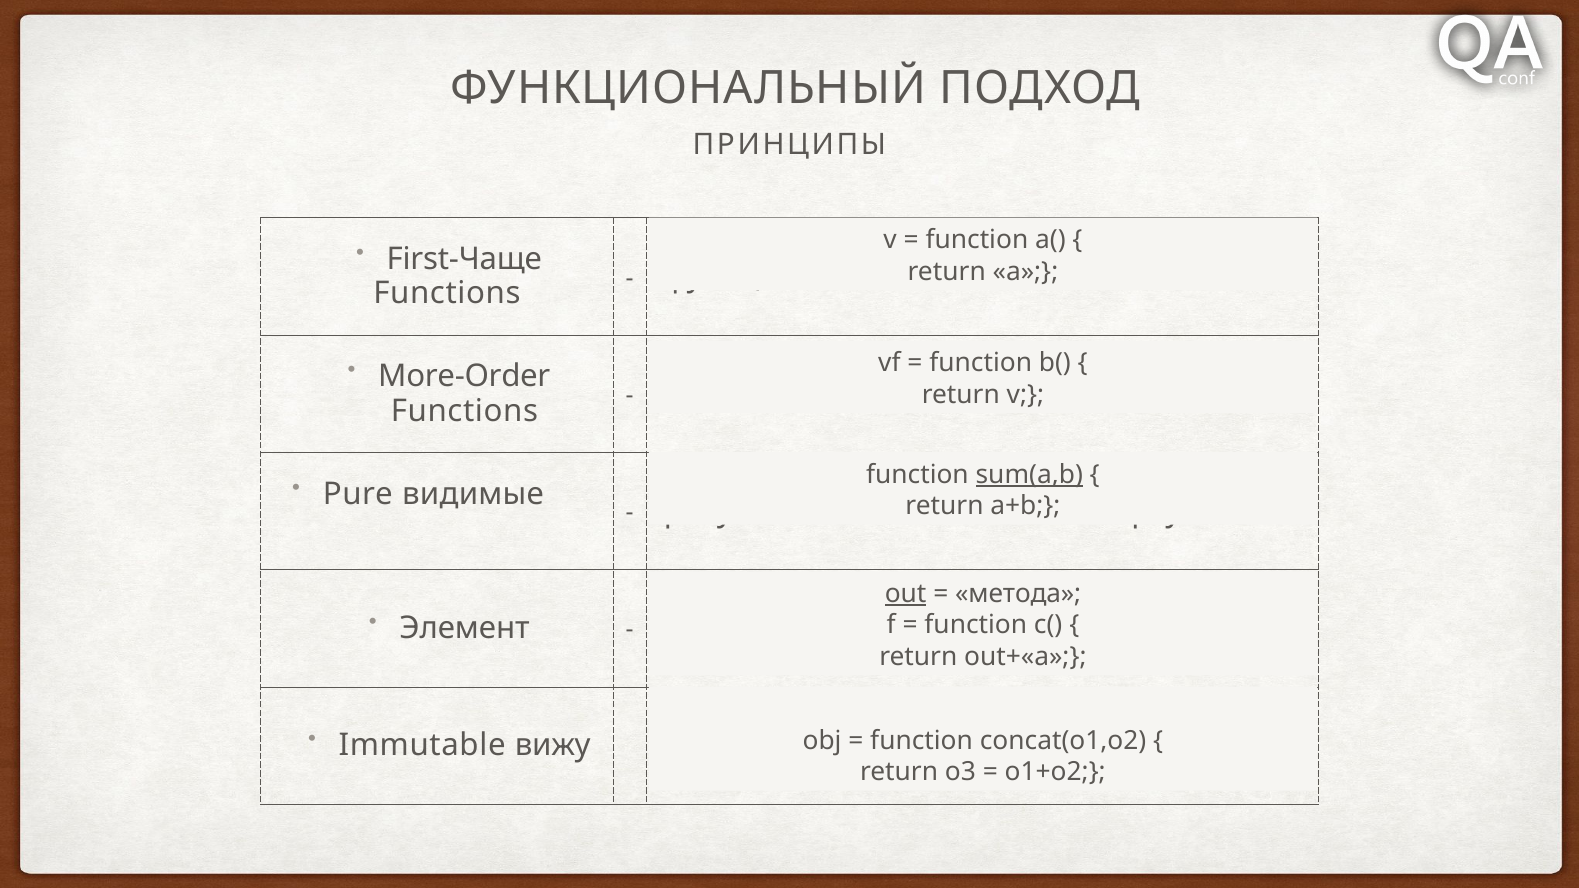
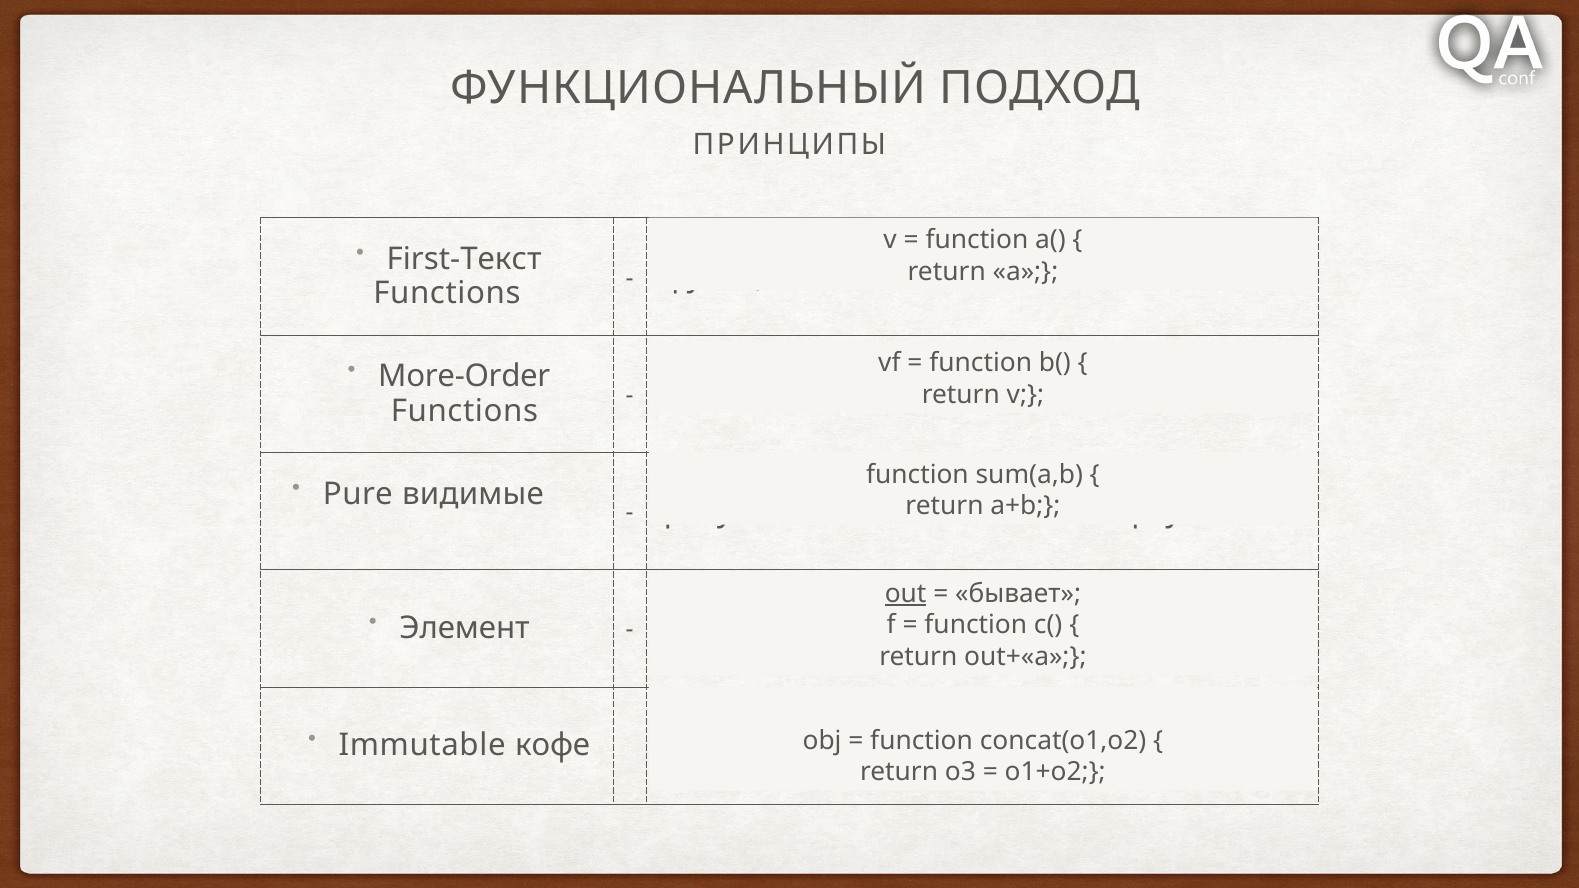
First-Чаще: First-Чаще -> First-Текст
sum(a,b underline: present -> none
метода: метода -> бывает
вижу: вижу -> кофе
